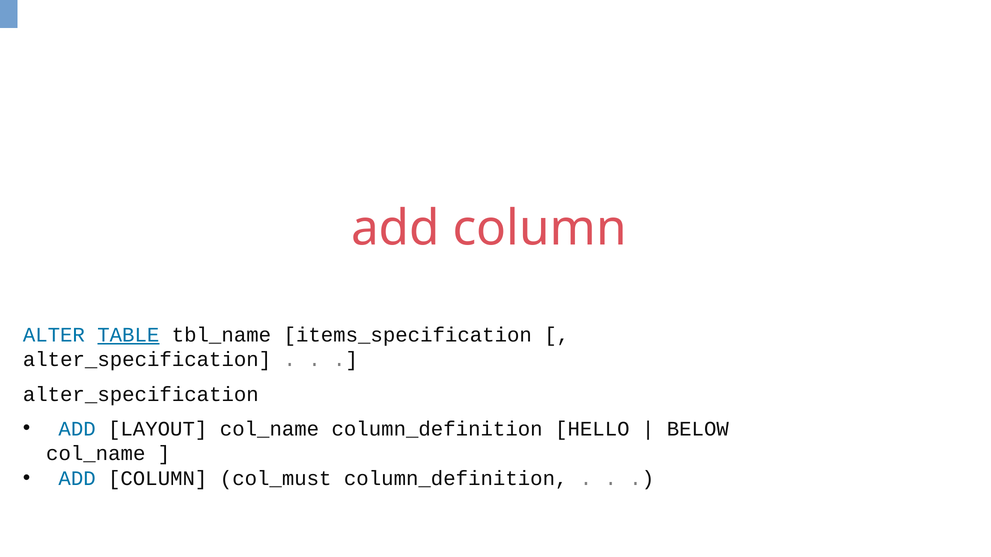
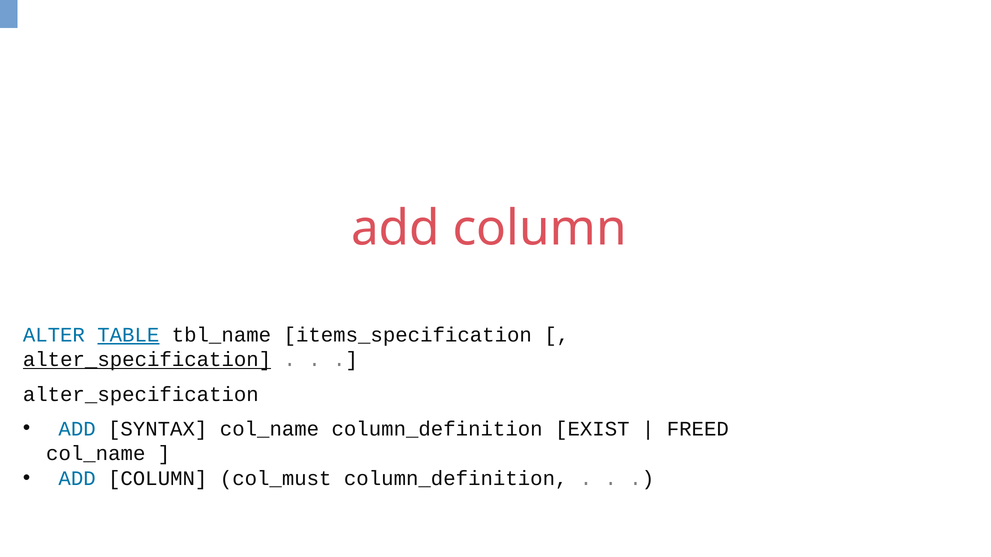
alter_specification at (147, 360) underline: none -> present
LAYOUT: LAYOUT -> SYNTAX
HELLO: HELLO -> EXIST
BELOW: BELOW -> FREED
